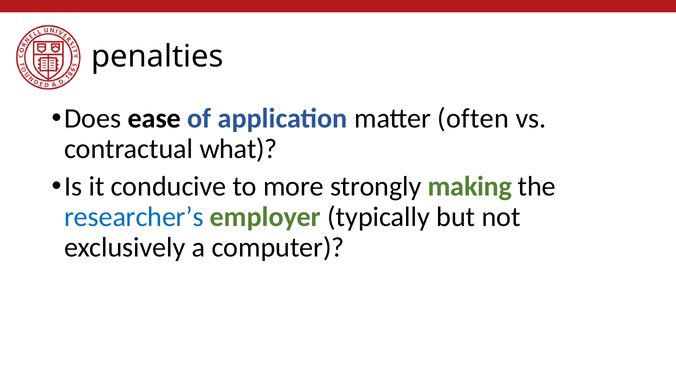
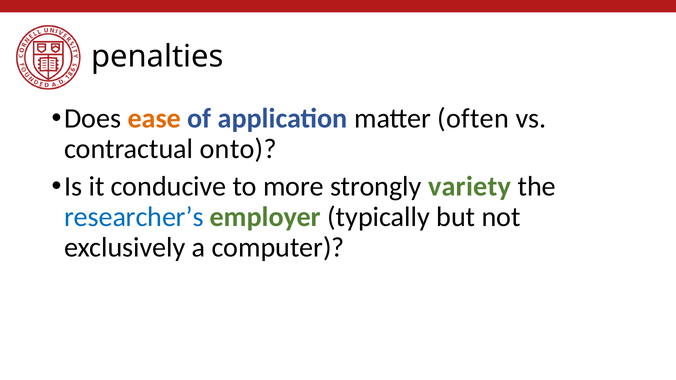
ease colour: black -> orange
what: what -> onto
making: making -> variety
